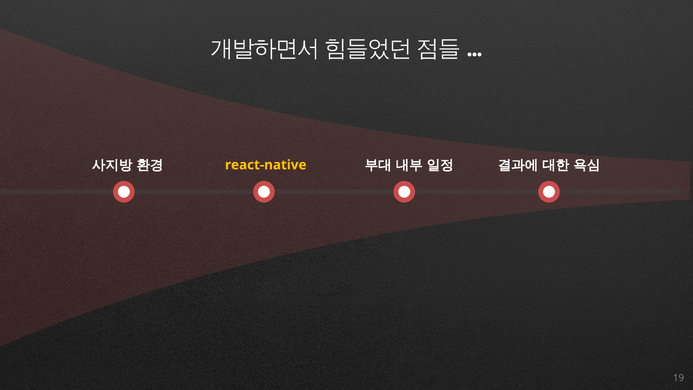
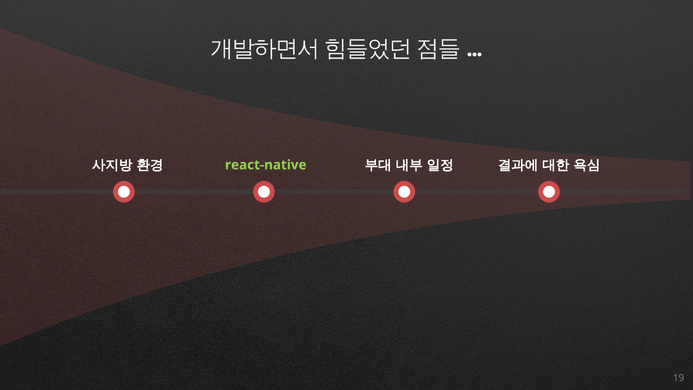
react-native colour: yellow -> light green
